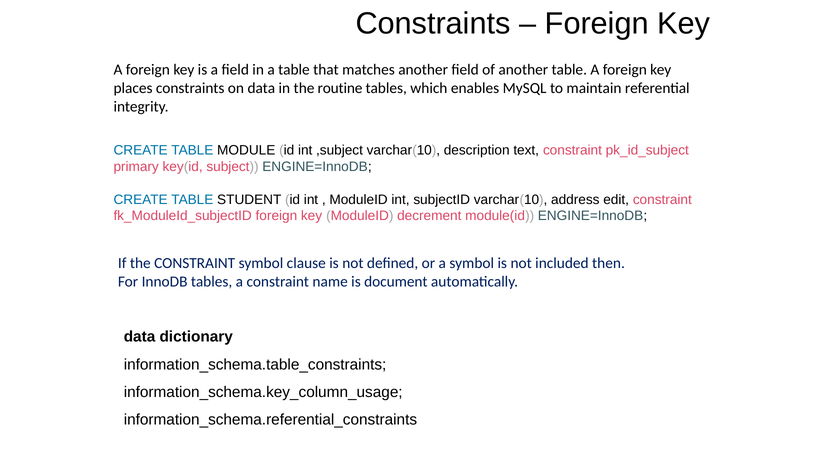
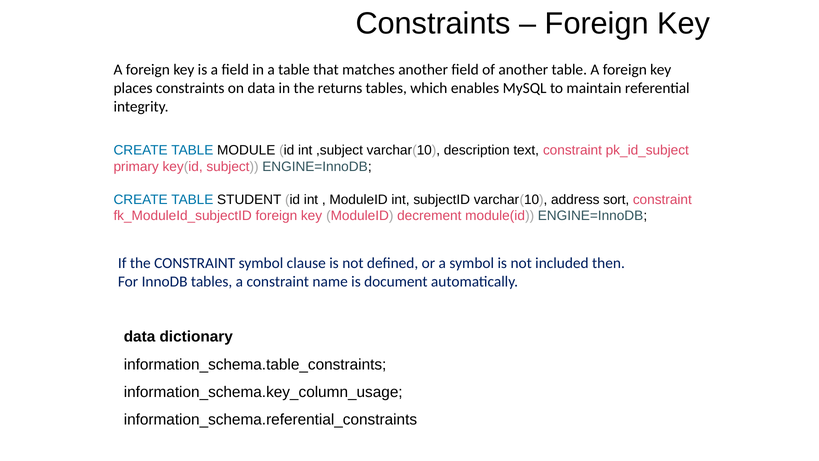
routine: routine -> returns
edit: edit -> sort
